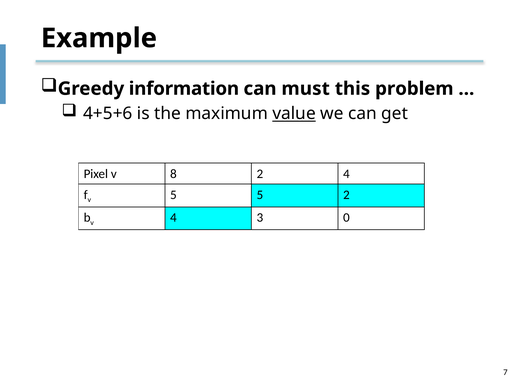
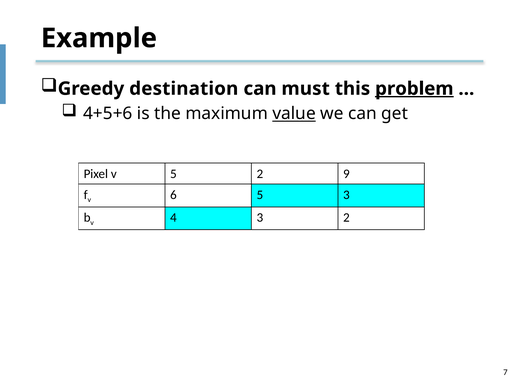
information: information -> destination
problem underline: none -> present
v 8: 8 -> 5
2 4: 4 -> 9
v 5: 5 -> 6
5 2: 2 -> 3
3 0: 0 -> 2
